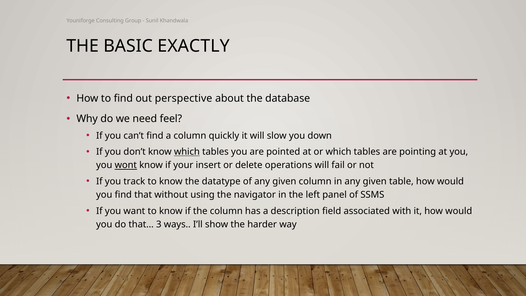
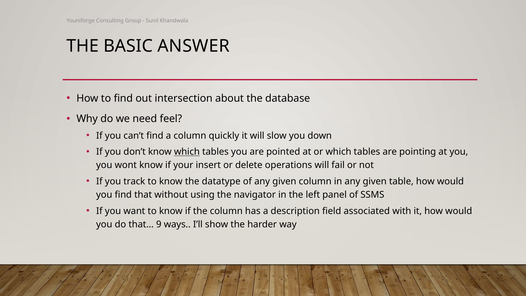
EXACTLY: EXACTLY -> ANSWER
perspective: perspective -> intersection
wont underline: present -> none
3: 3 -> 9
